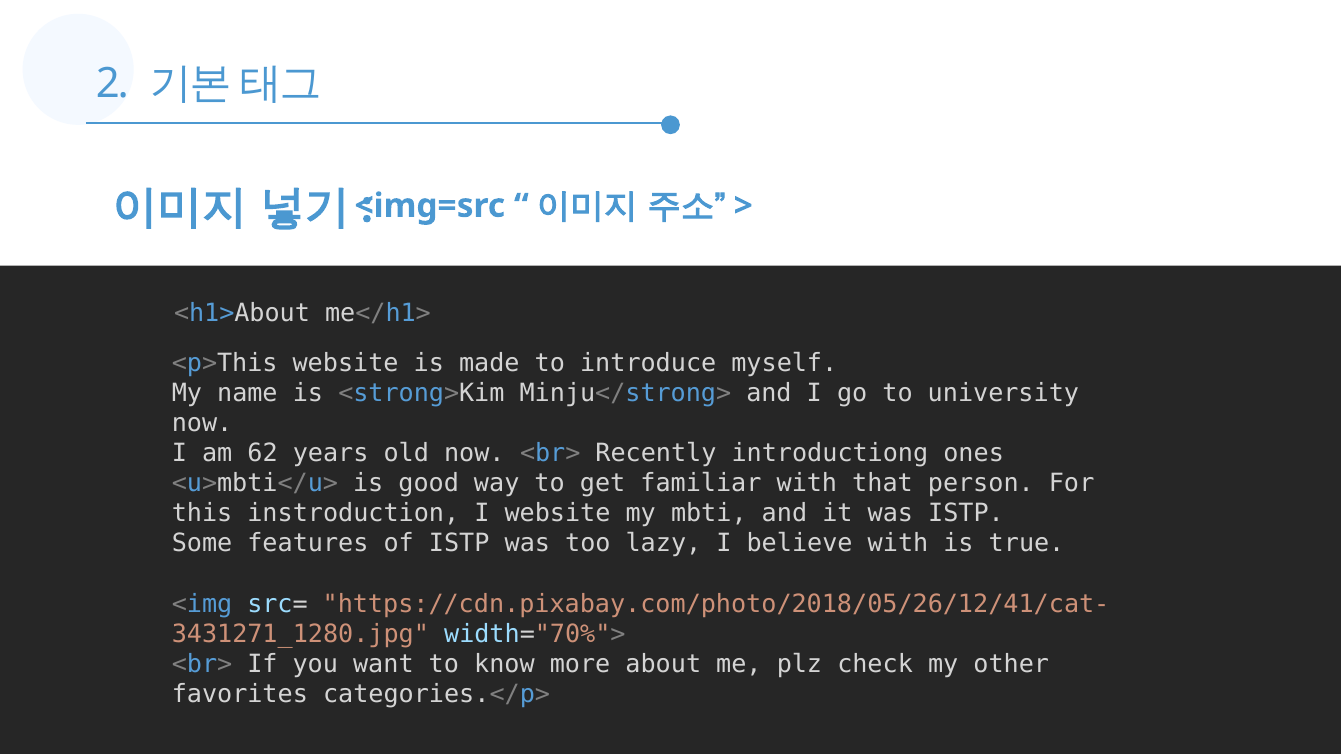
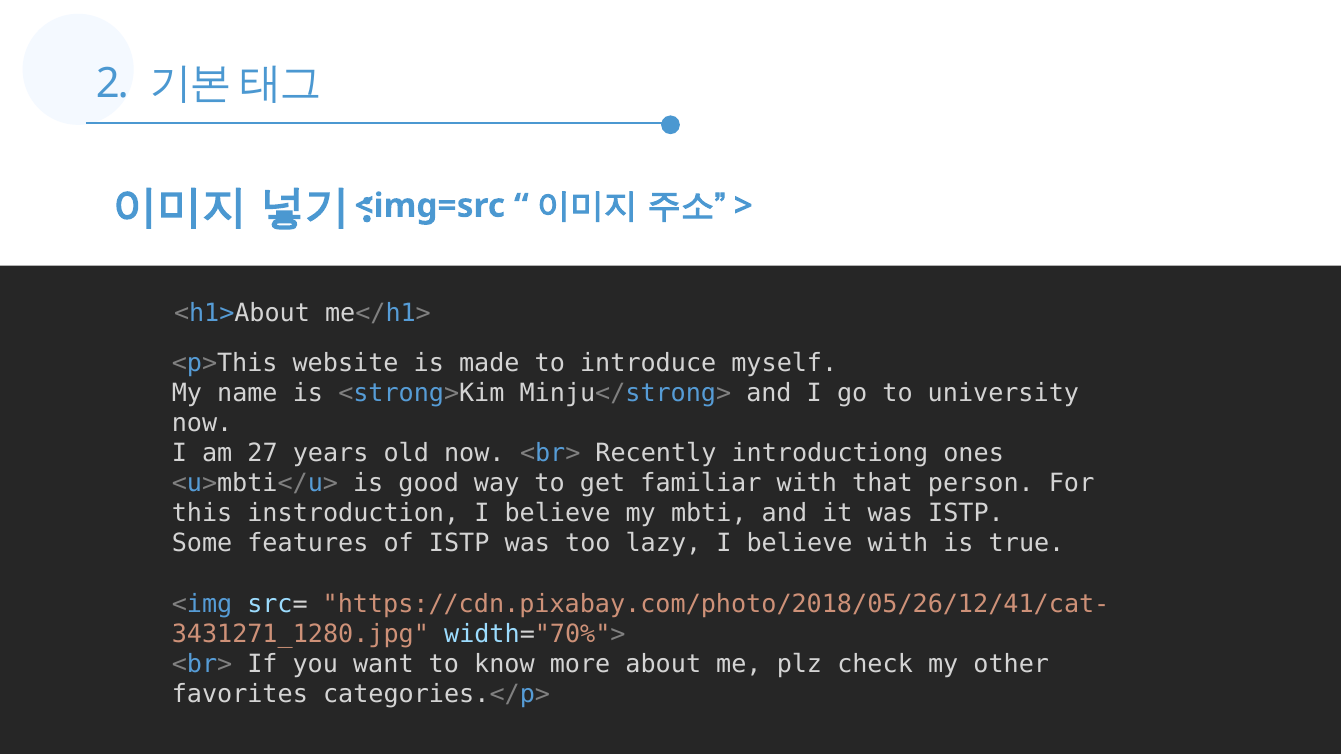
62: 62 -> 27
instroduction I website: website -> believe
